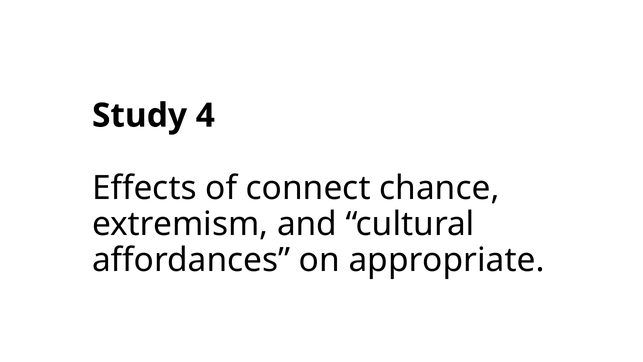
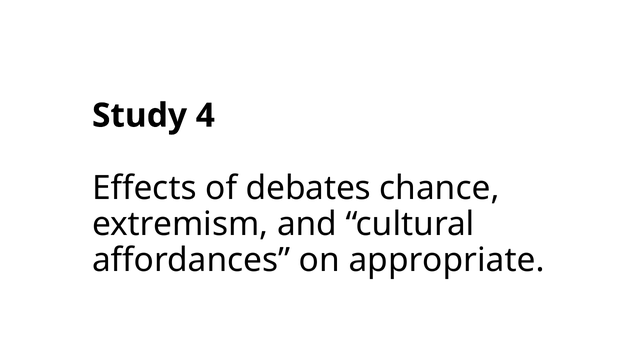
connect: connect -> debates
